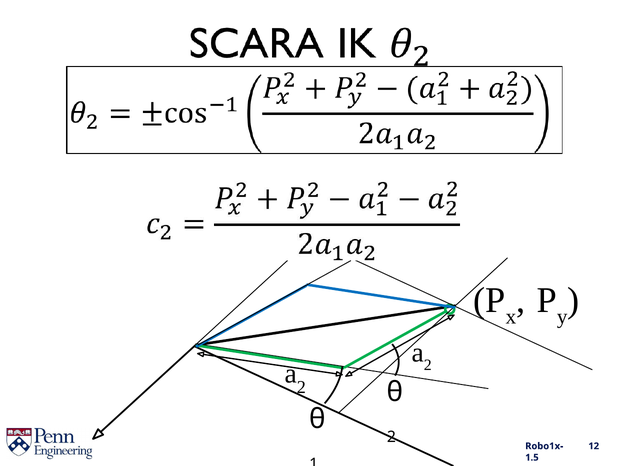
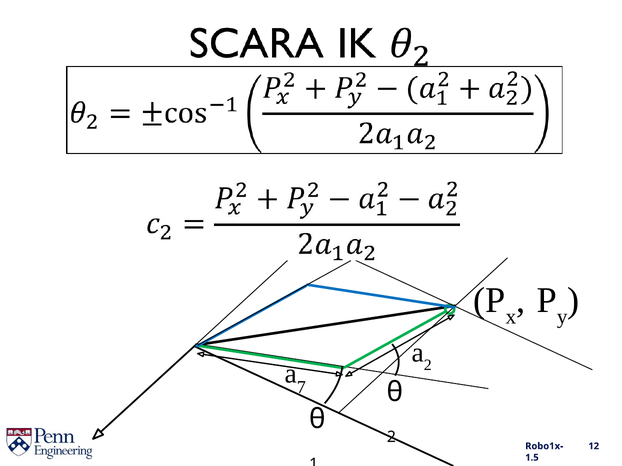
2 at (301, 388): 2 -> 7
